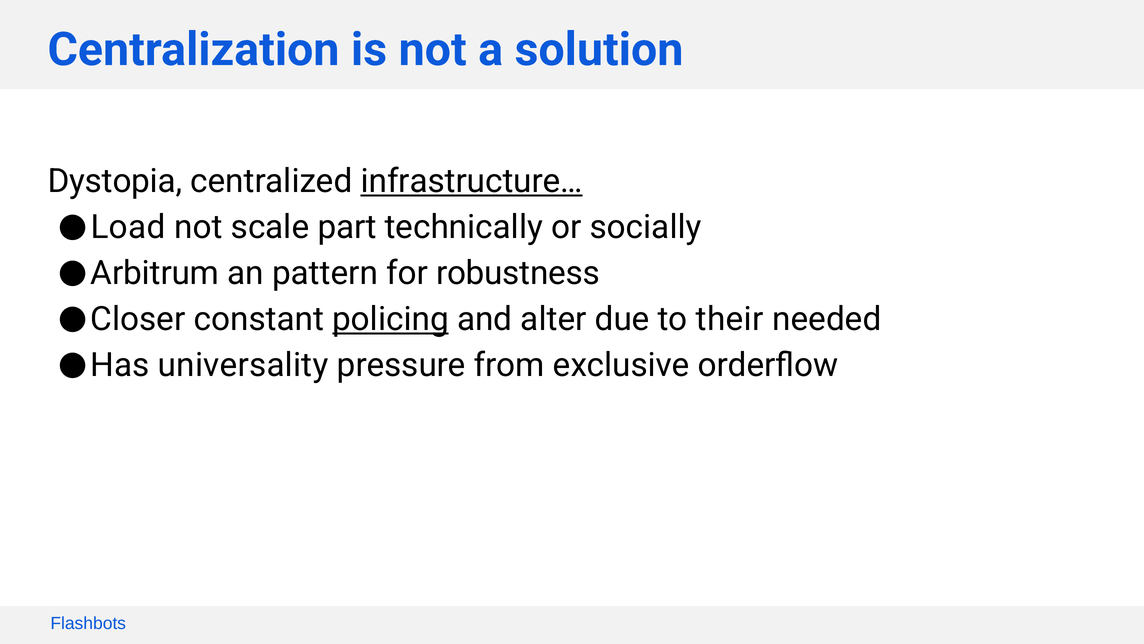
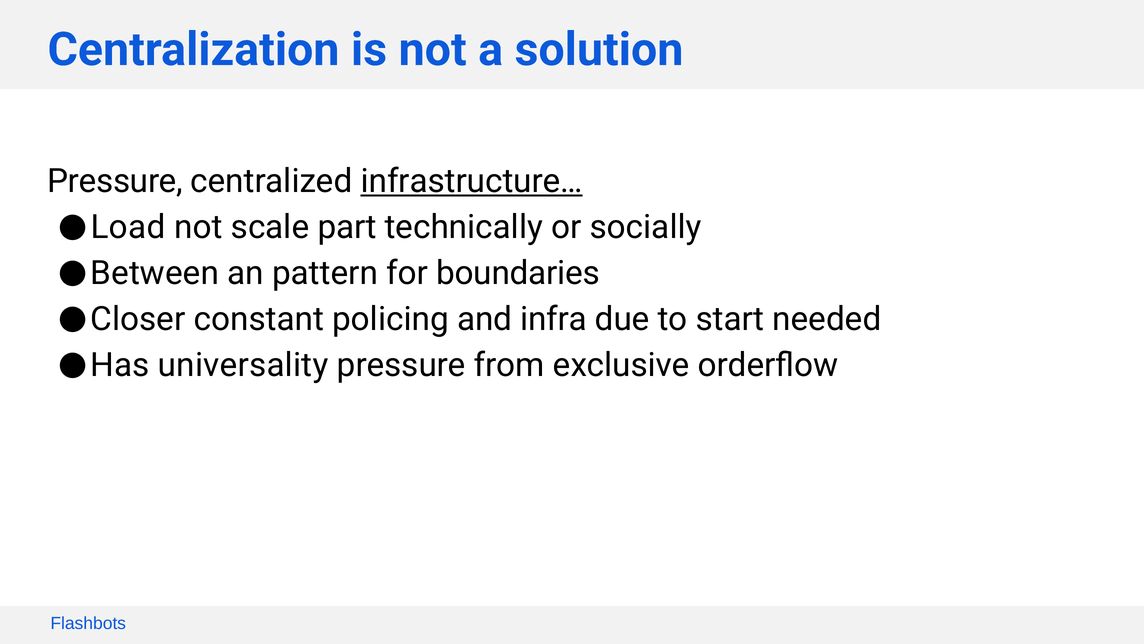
Dystopia at (115, 181): Dystopia -> Pressure
Arbitrum: Arbitrum -> Between
robustness: robustness -> boundaries
policing underline: present -> none
alter: alter -> infra
their: their -> start
